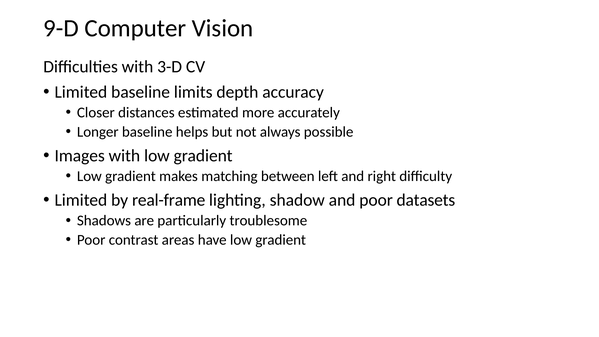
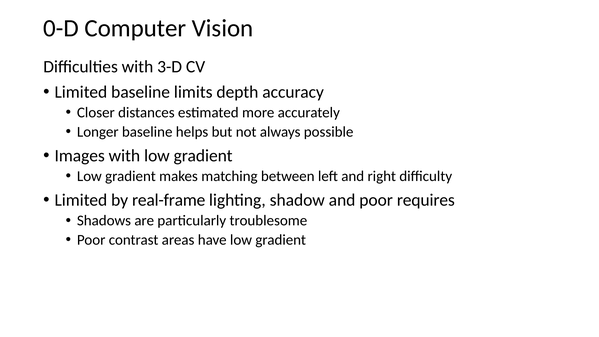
9-D: 9-D -> 0-D
datasets: datasets -> requires
